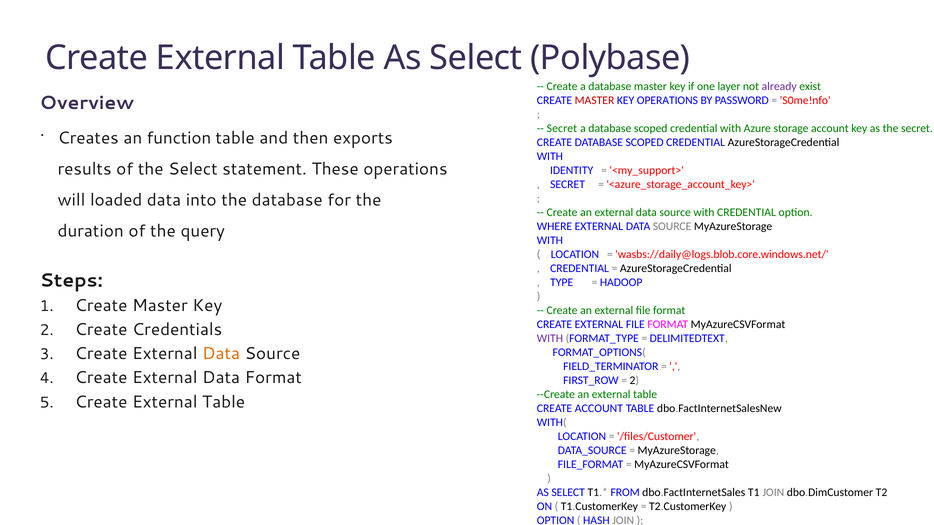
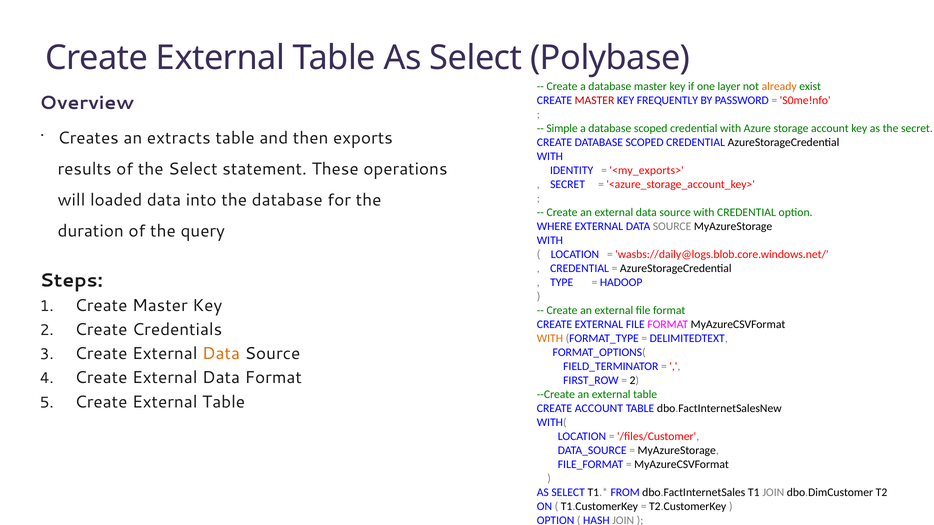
already colour: purple -> orange
KEY OPERATIONS: OPERATIONS -> FREQUENTLY
Secret at (562, 128): Secret -> Simple
function: function -> extracts
<my_support>: <my_support> -> <my_exports>
WITH at (550, 339) colour: purple -> orange
